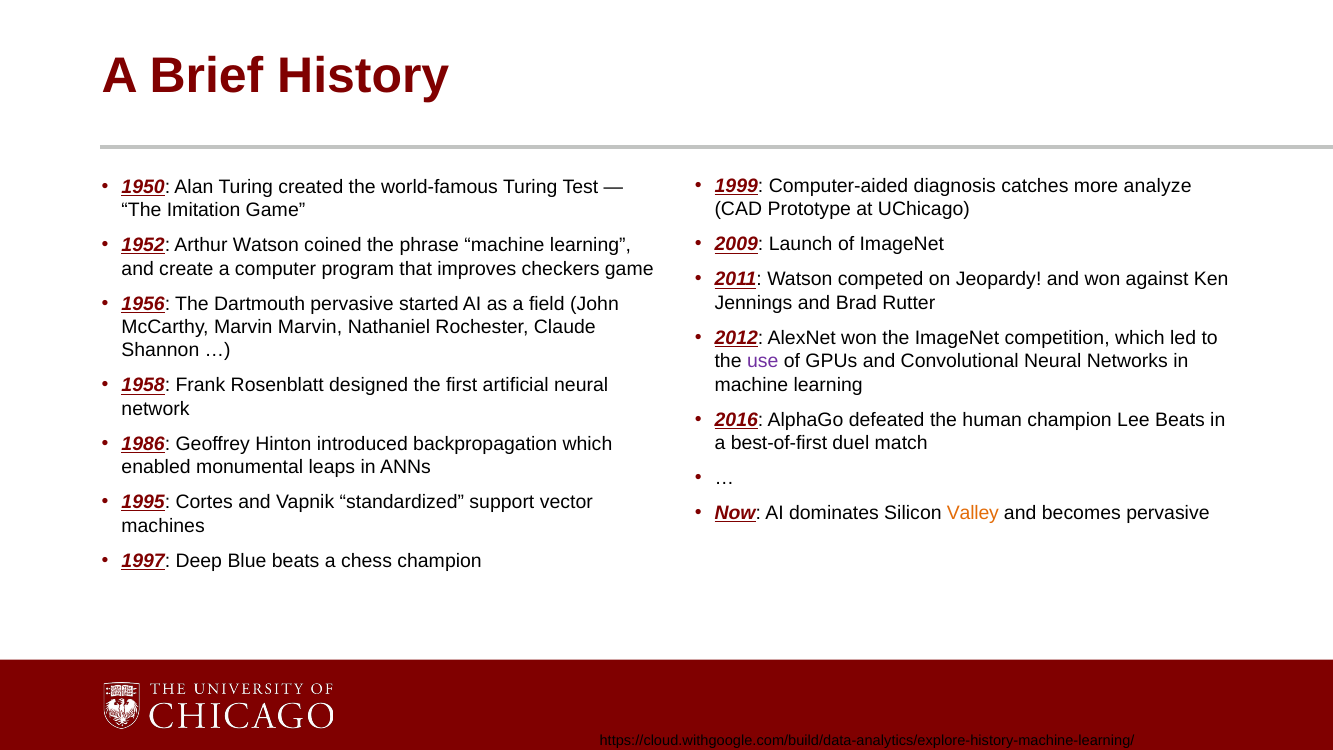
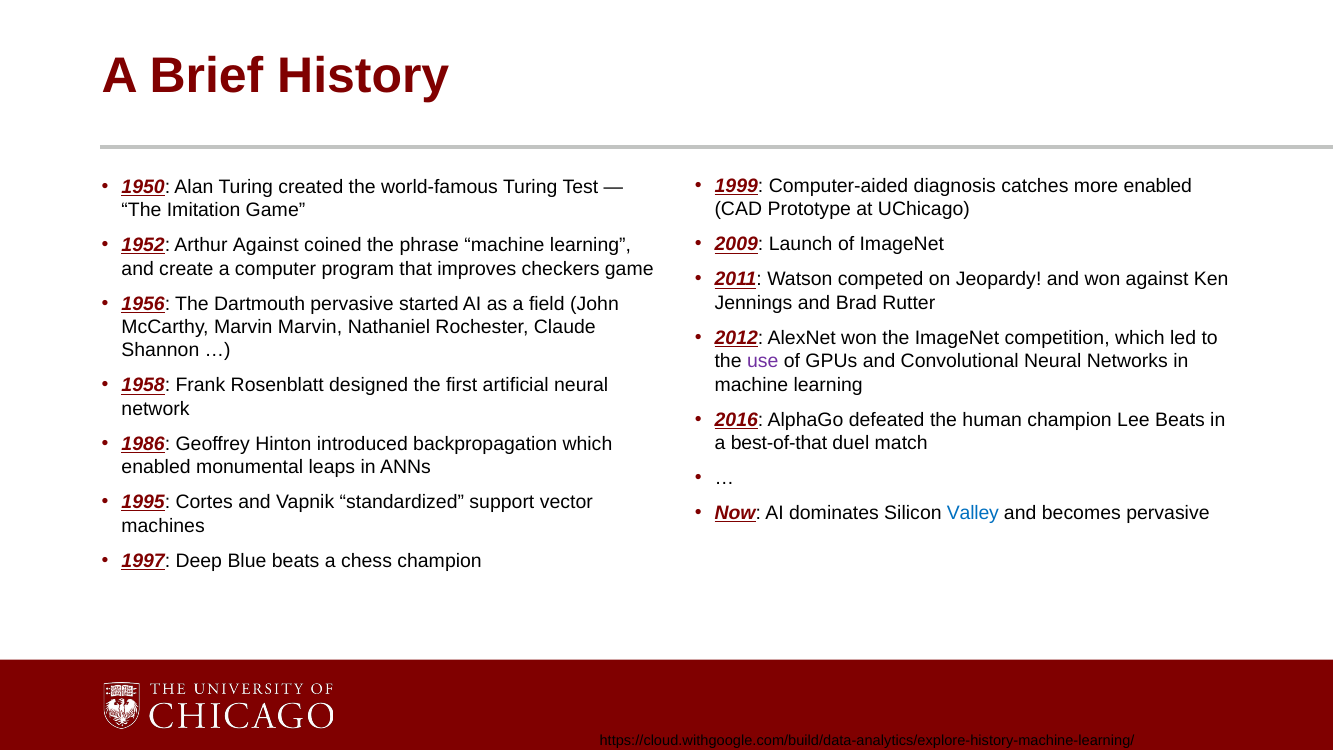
more analyze: analyze -> enabled
Arthur Watson: Watson -> Against
best-of-first: best-of-first -> best-of-that
Valley colour: orange -> blue
